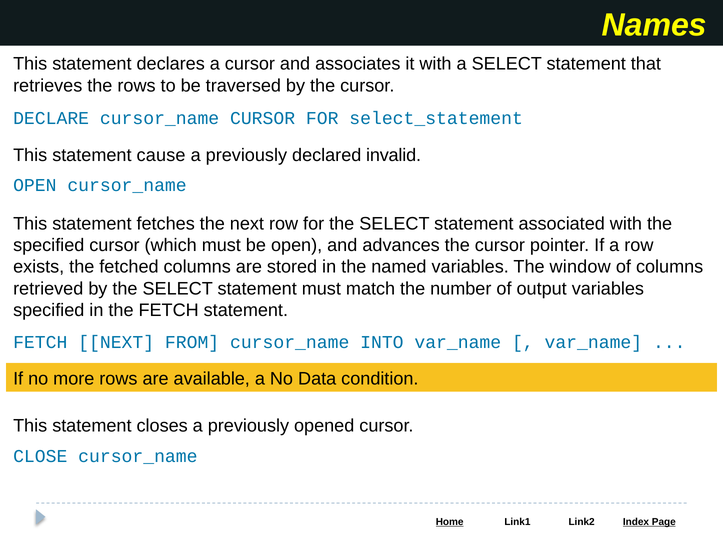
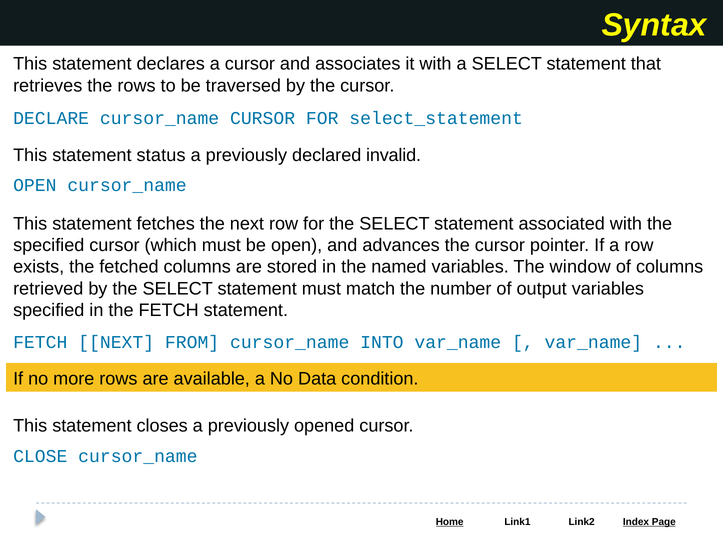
Names: Names -> Syntax
cause: cause -> status
